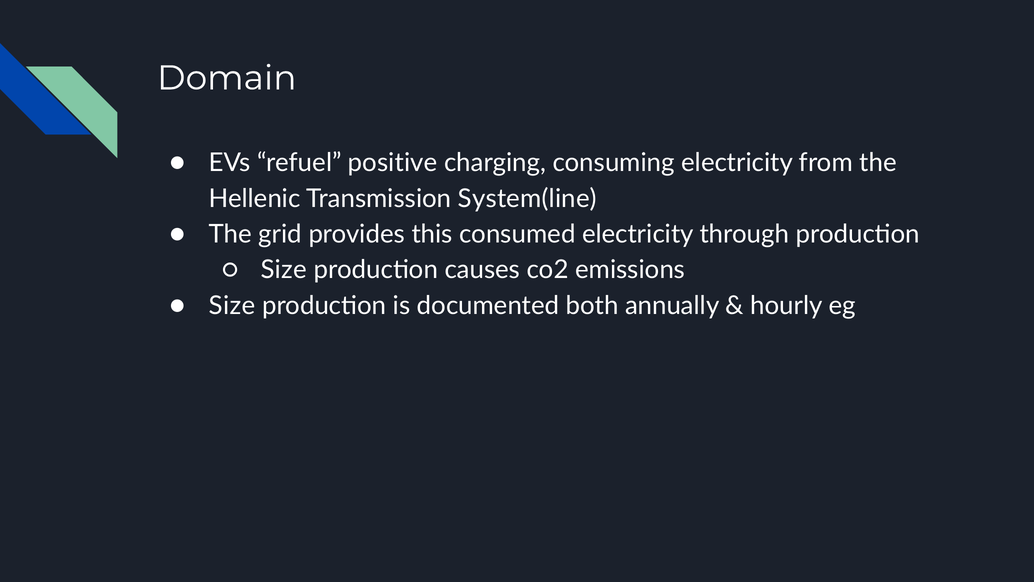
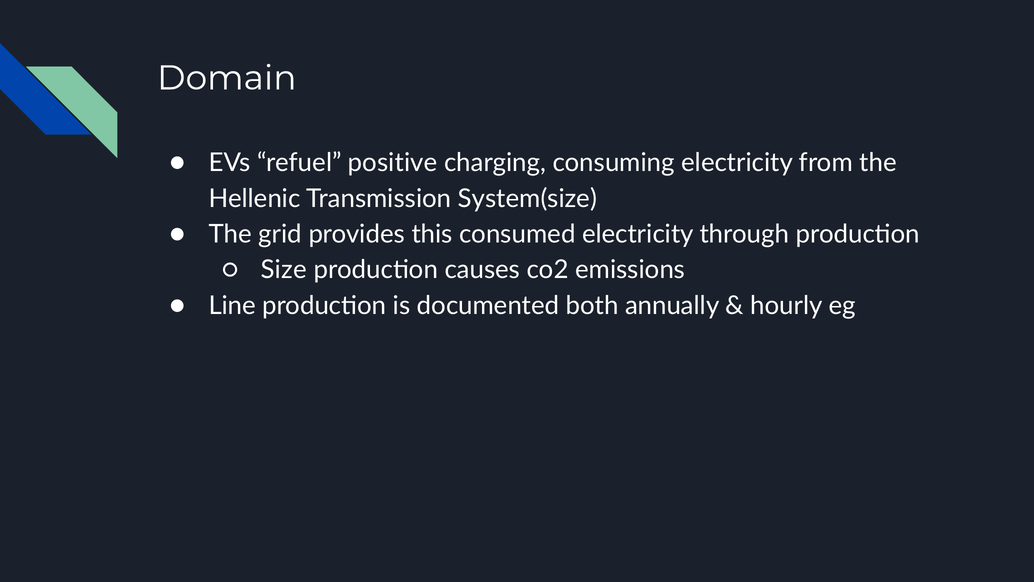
System(line: System(line -> System(size
Size at (232, 305): Size -> Line
